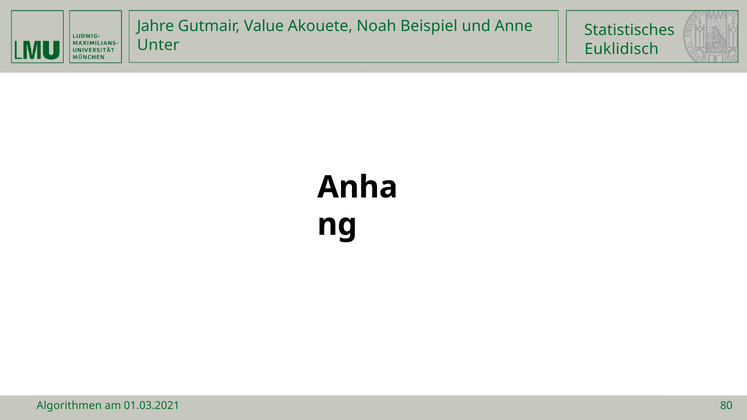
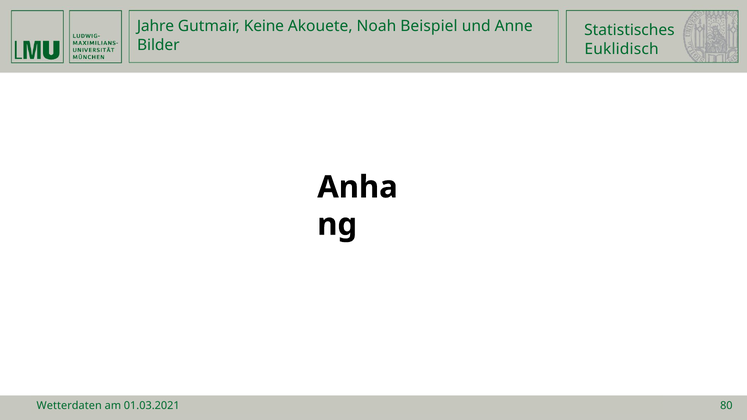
Value: Value -> Keine
Unter: Unter -> Bilder
Algorithmen: Algorithmen -> Wetterdaten
